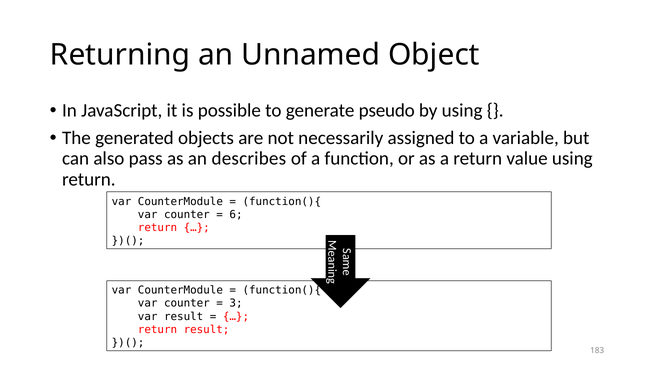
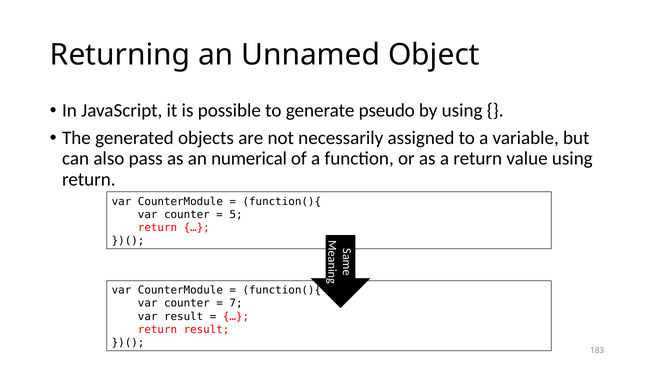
describes: describes -> numerical
6: 6 -> 5
3: 3 -> 7
